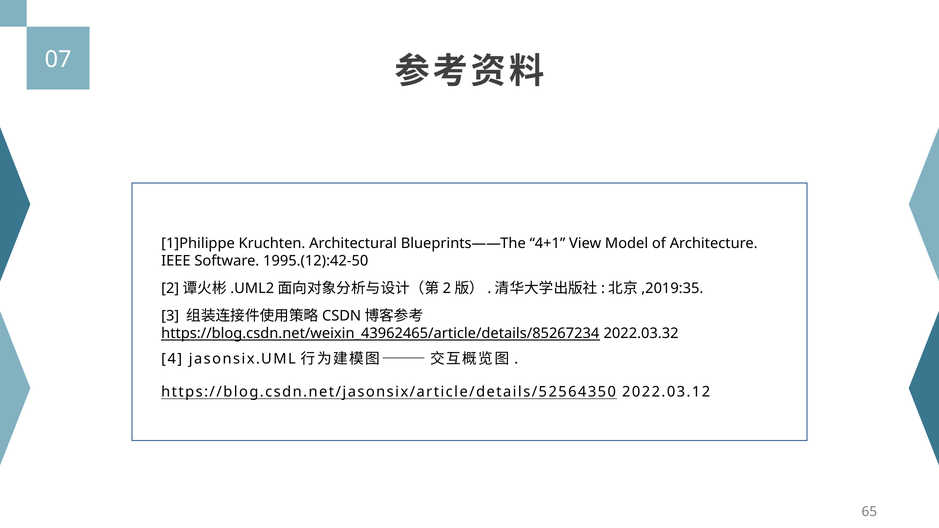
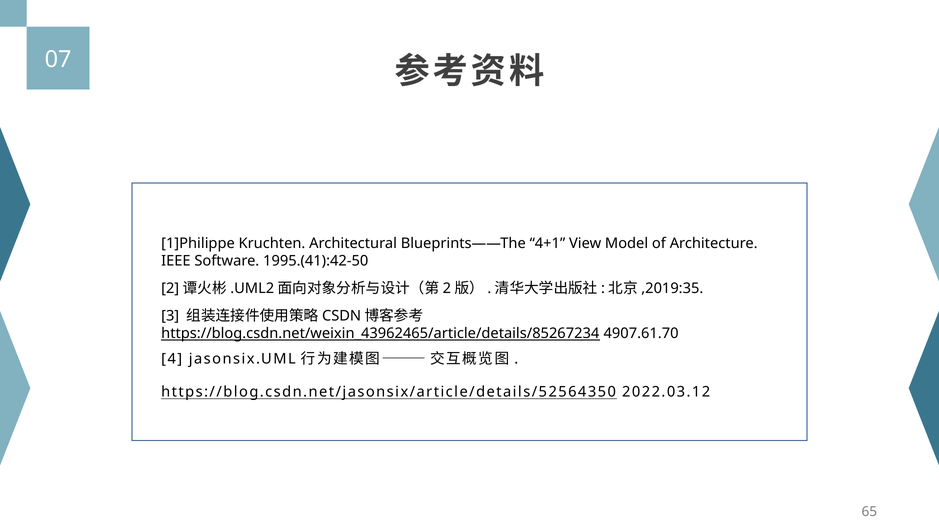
1995.(12):42-50: 1995.(12):42-50 -> 1995.(41):42-50
2022.03.32: 2022.03.32 -> 4907.61.70
